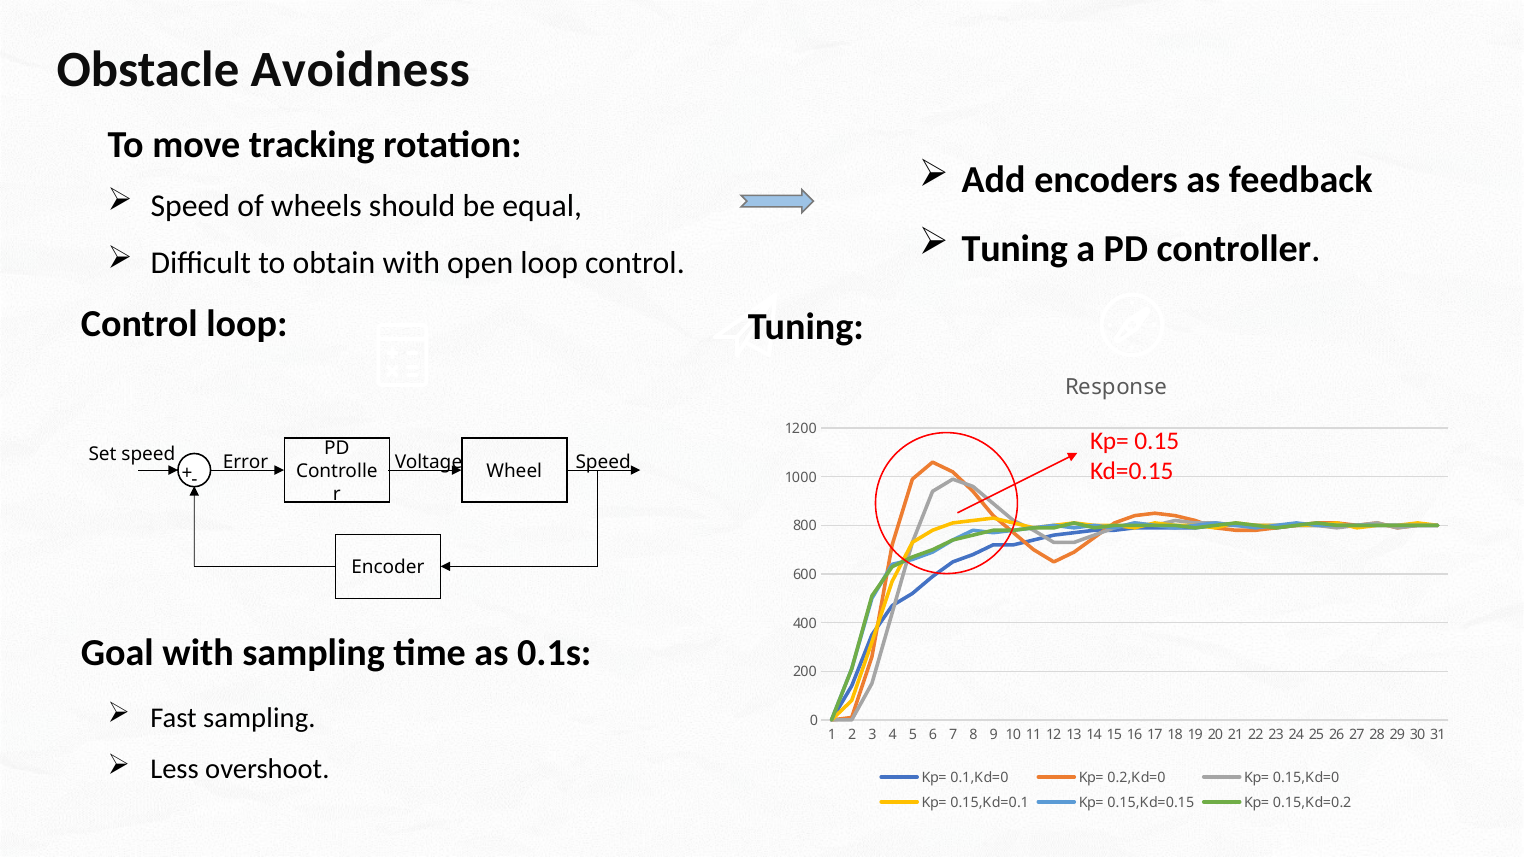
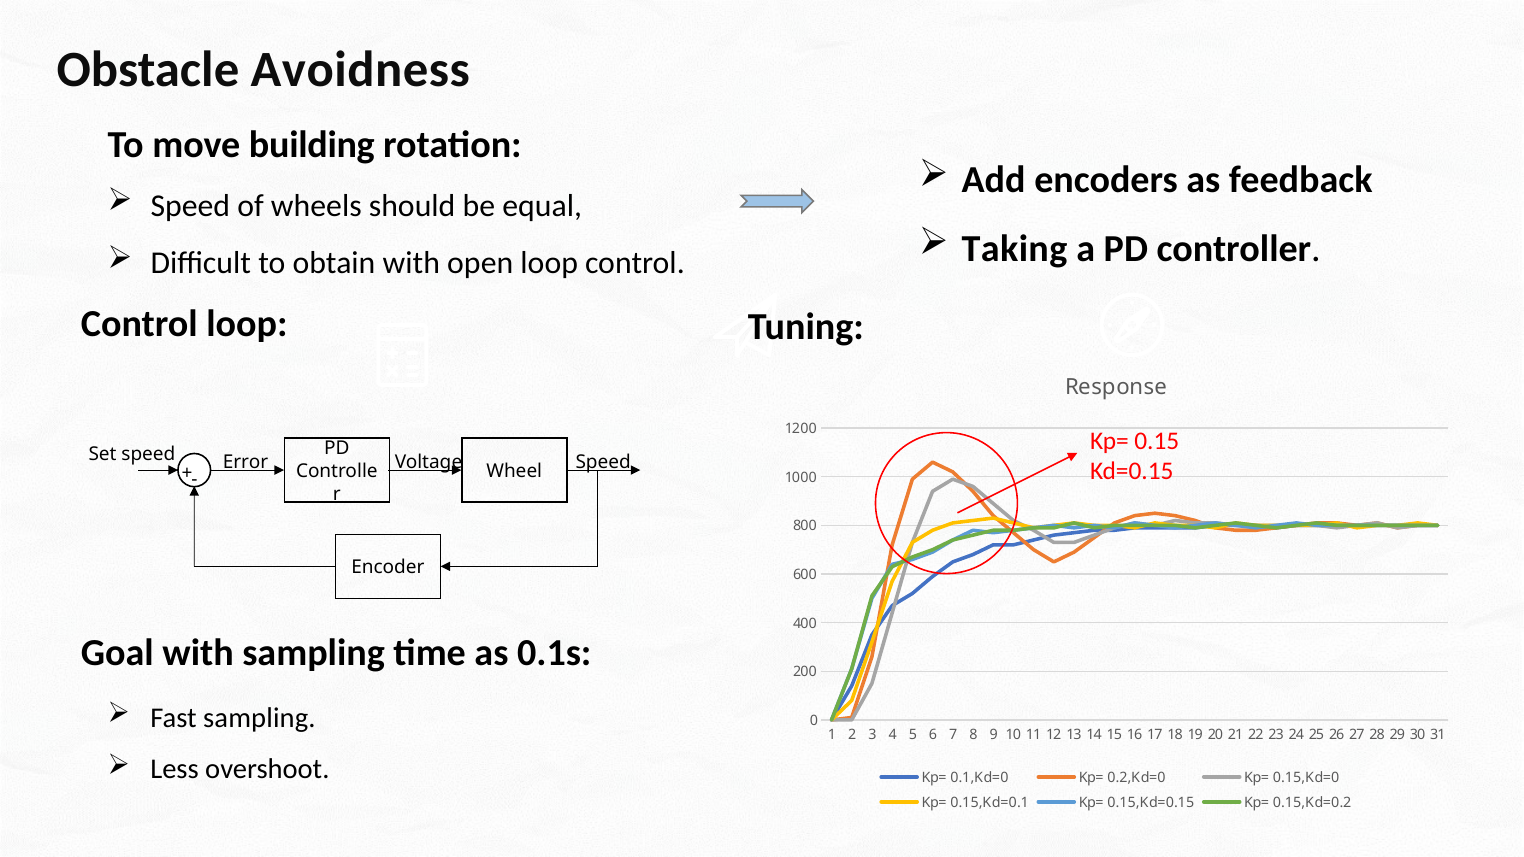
tracking: tracking -> building
Tuning at (1015, 249): Tuning -> Taking
